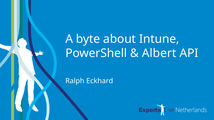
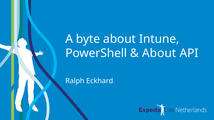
Albert at (159, 53): Albert -> About
